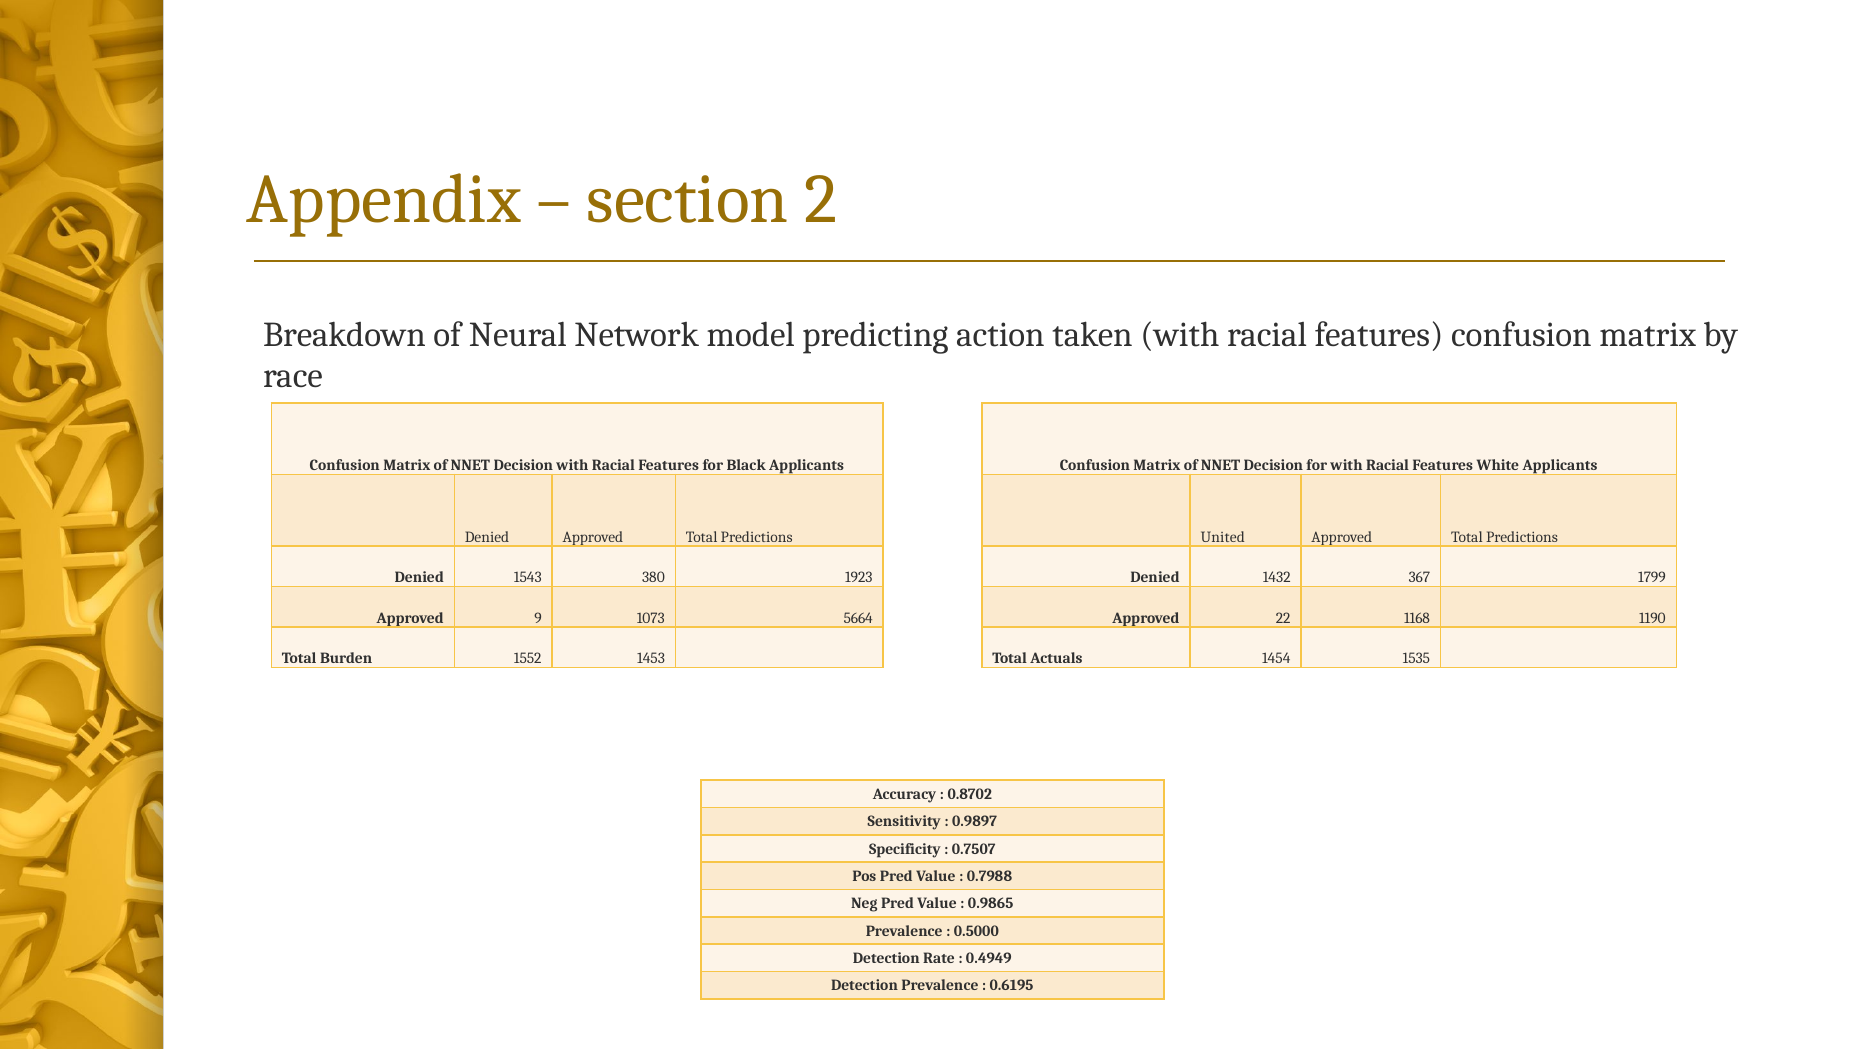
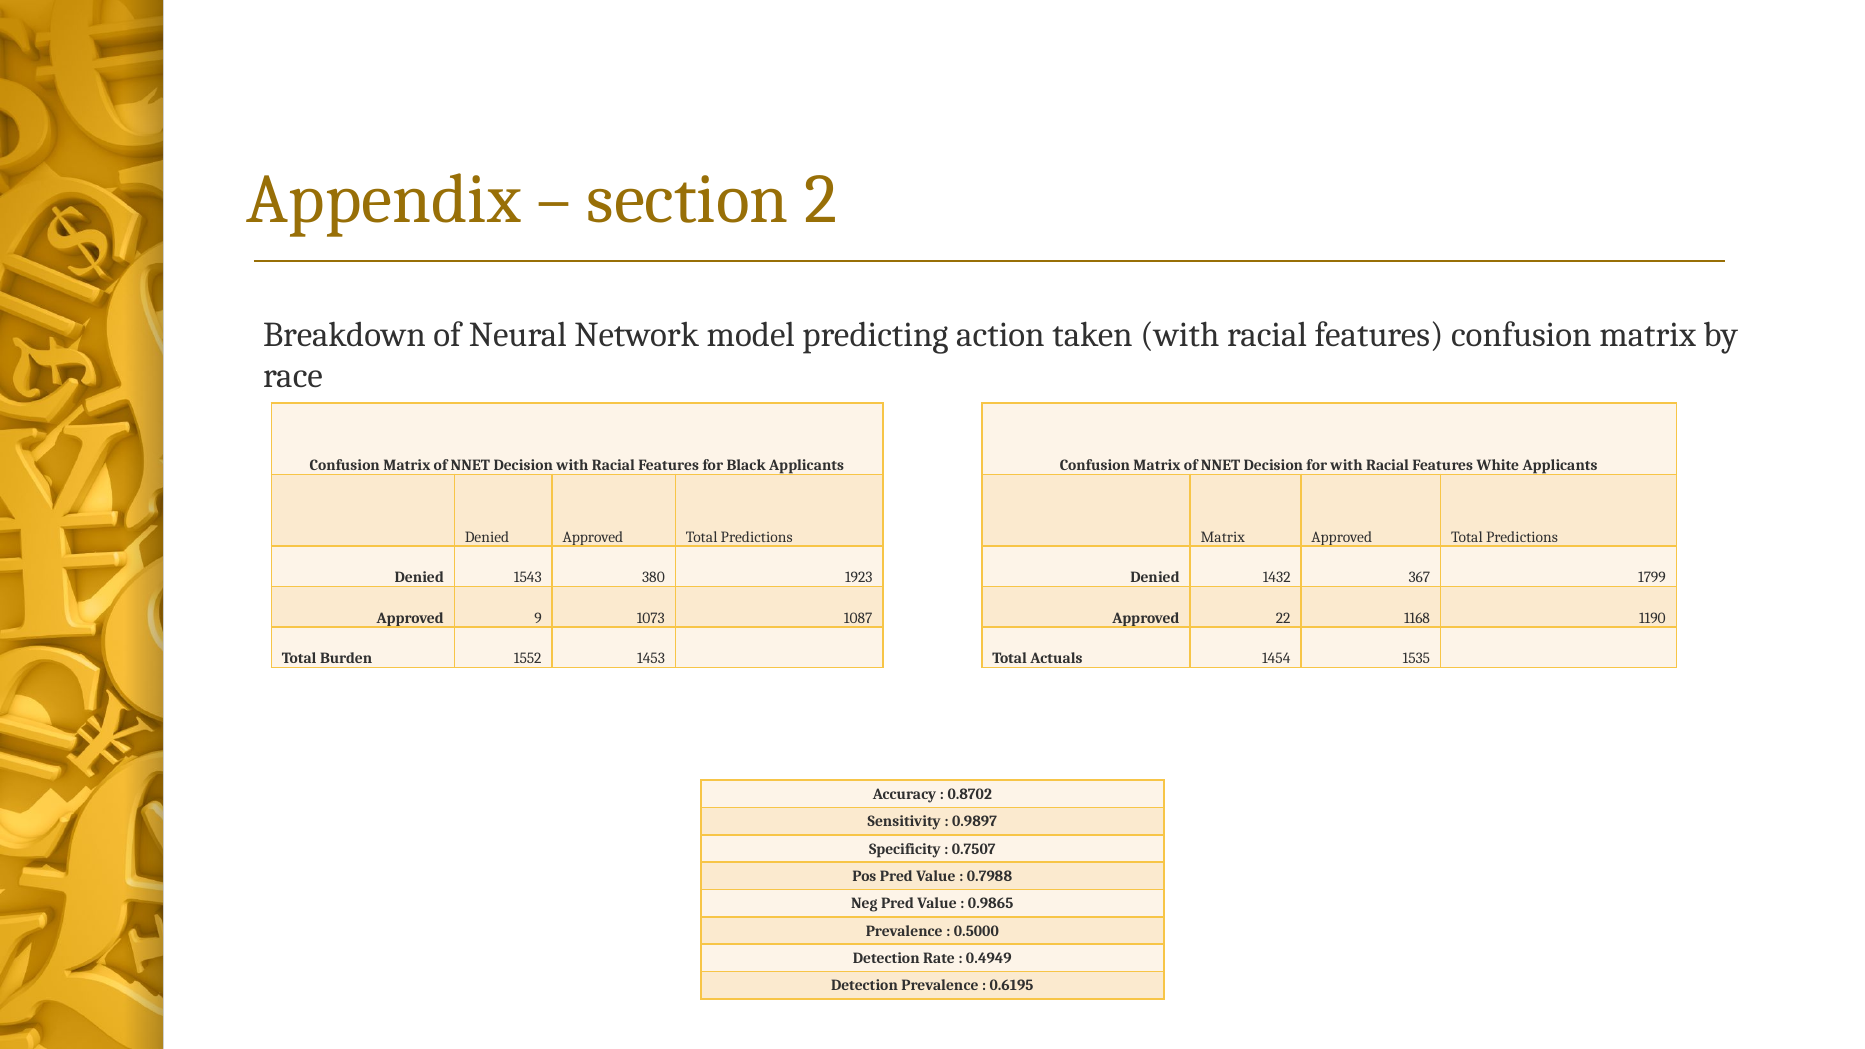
United at (1223, 537): United -> Matrix
5664: 5664 -> 1087
